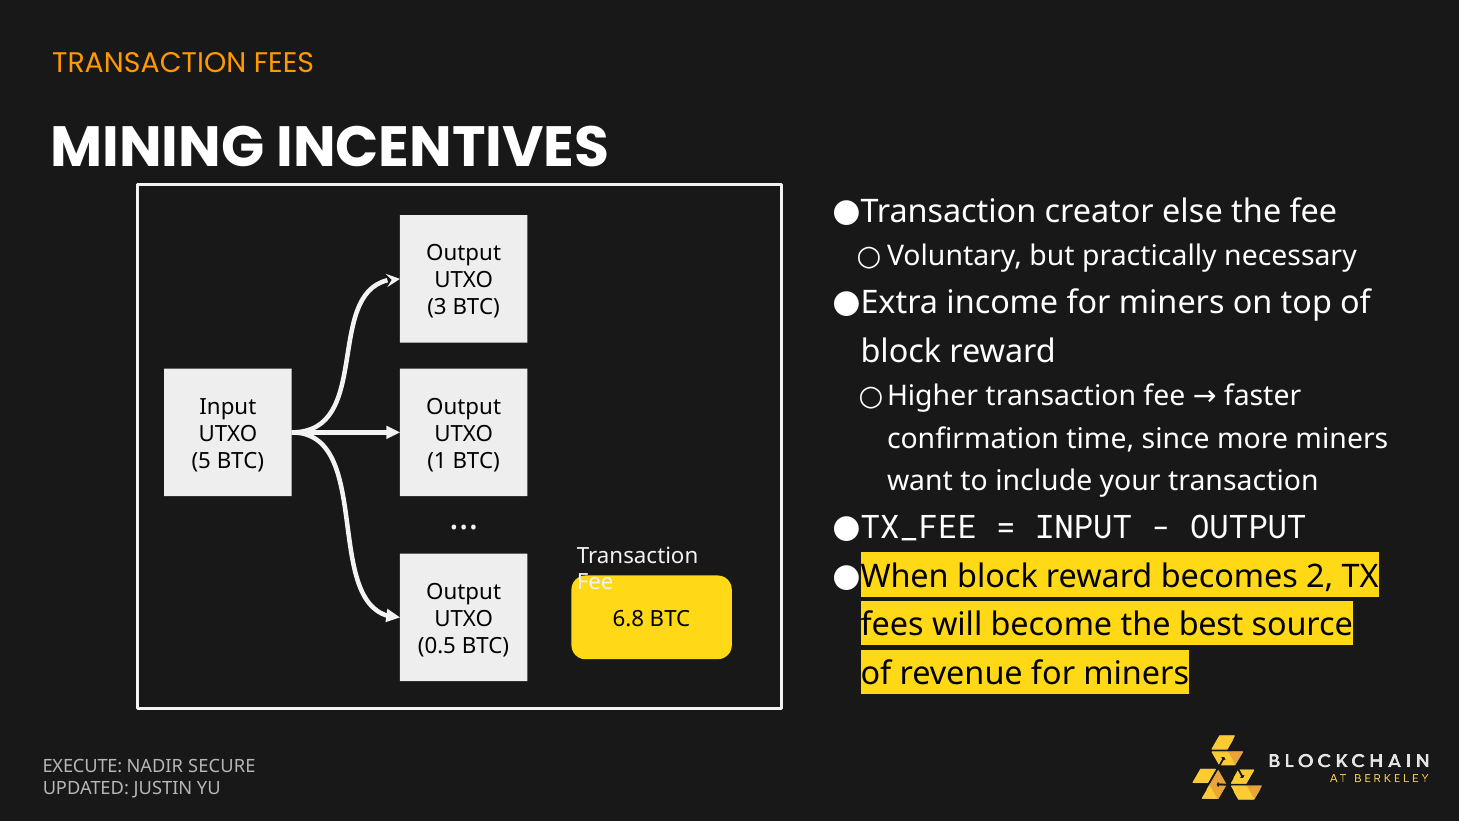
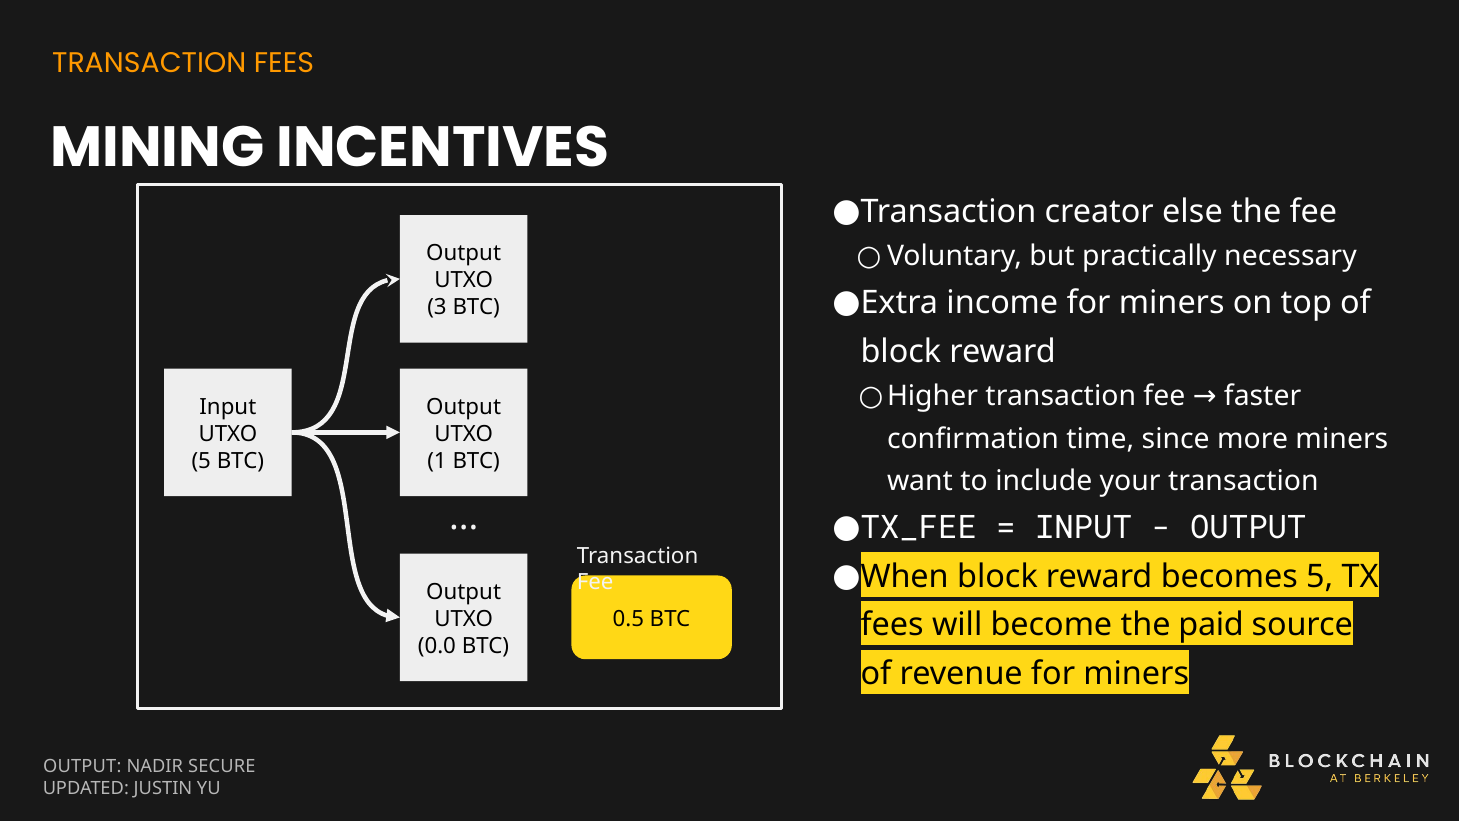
becomes 2: 2 -> 5
6.8: 6.8 -> 0.5
best: best -> paid
0.5: 0.5 -> 0.0
EXECUTE at (82, 766): EXECUTE -> OUTPUT
